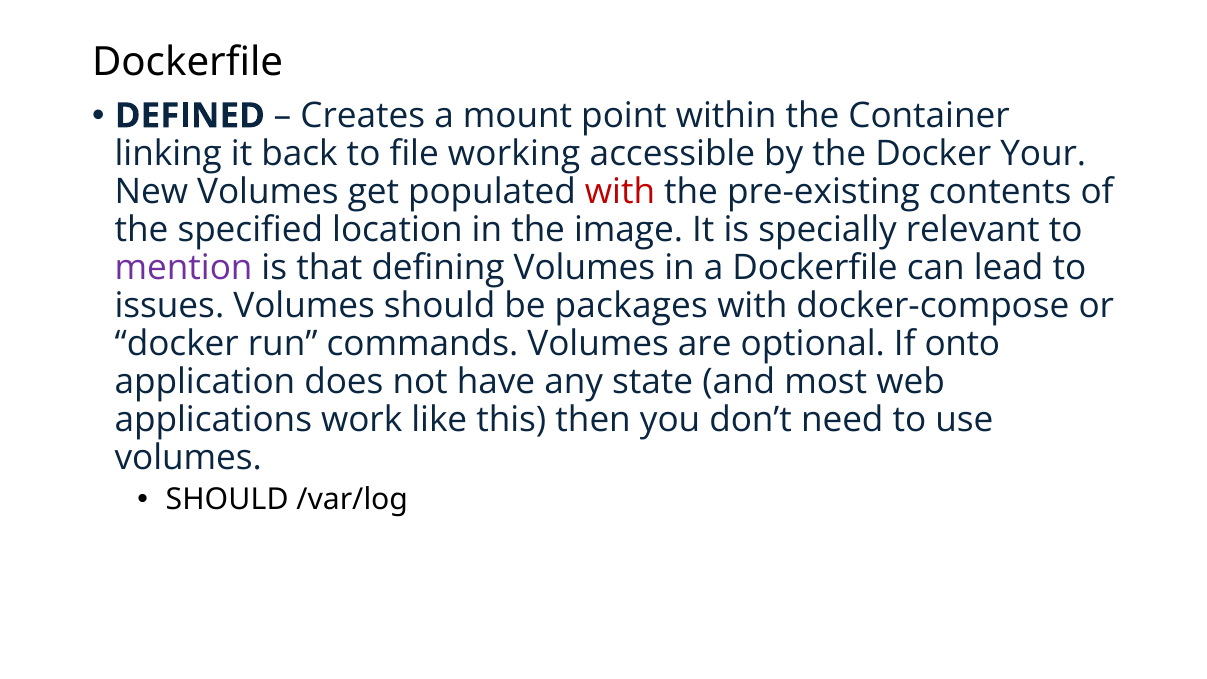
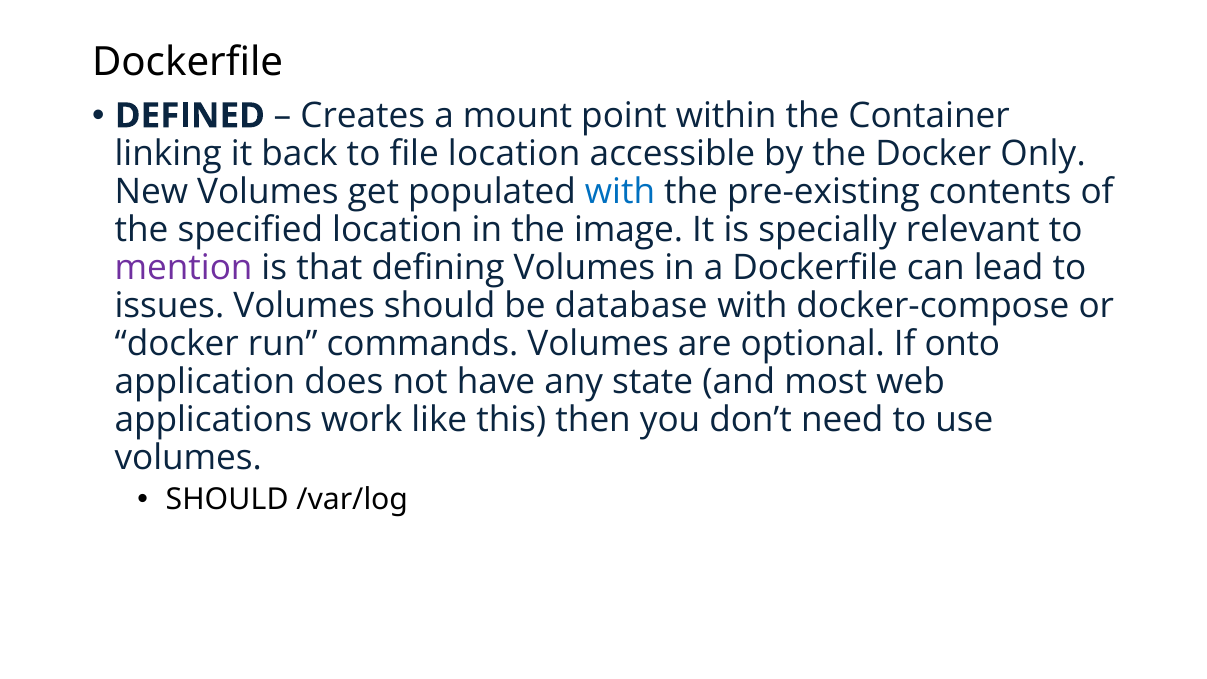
file working: working -> location
Your: Your -> Only
with at (620, 192) colour: red -> blue
packages: packages -> database
